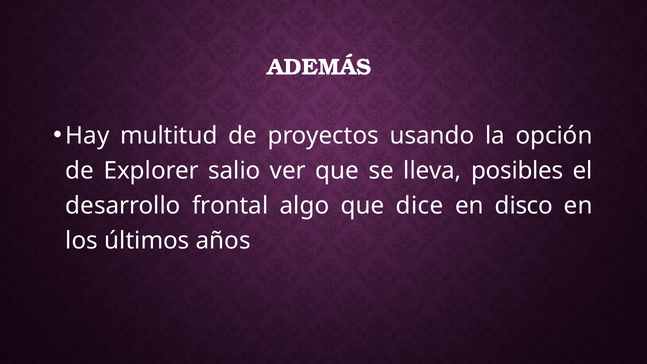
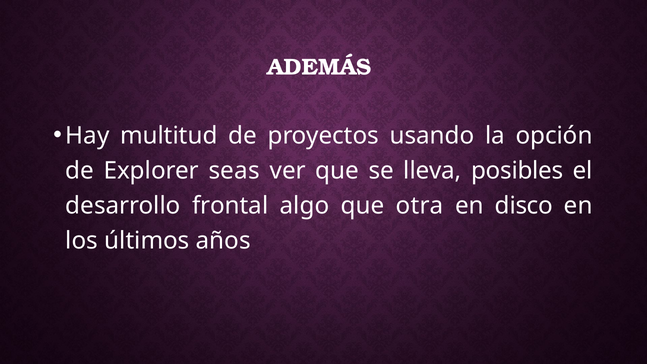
salio: salio -> seas
dice: dice -> otra
